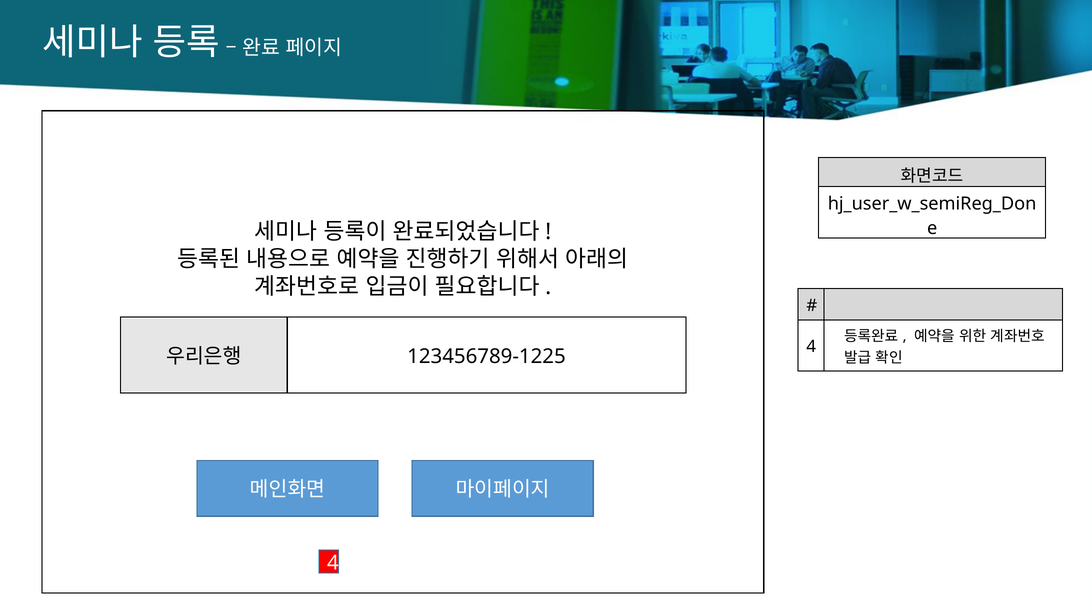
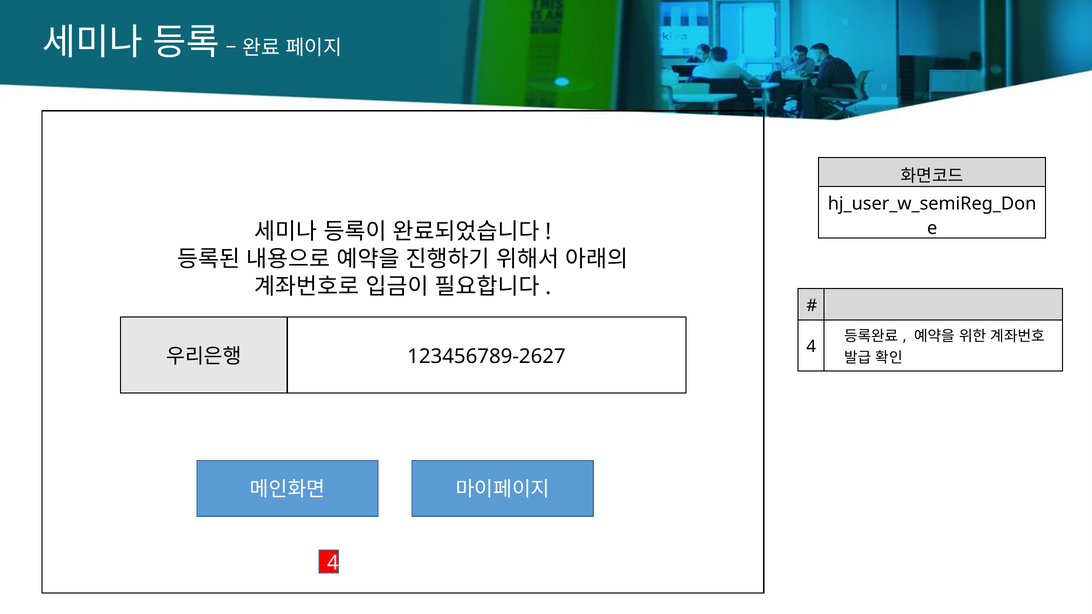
123456789-1225: 123456789-1225 -> 123456789-2627
